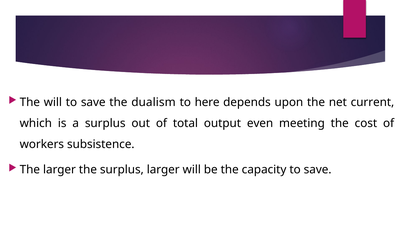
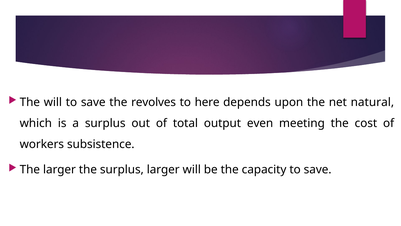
dualism: dualism -> revolves
current: current -> natural
